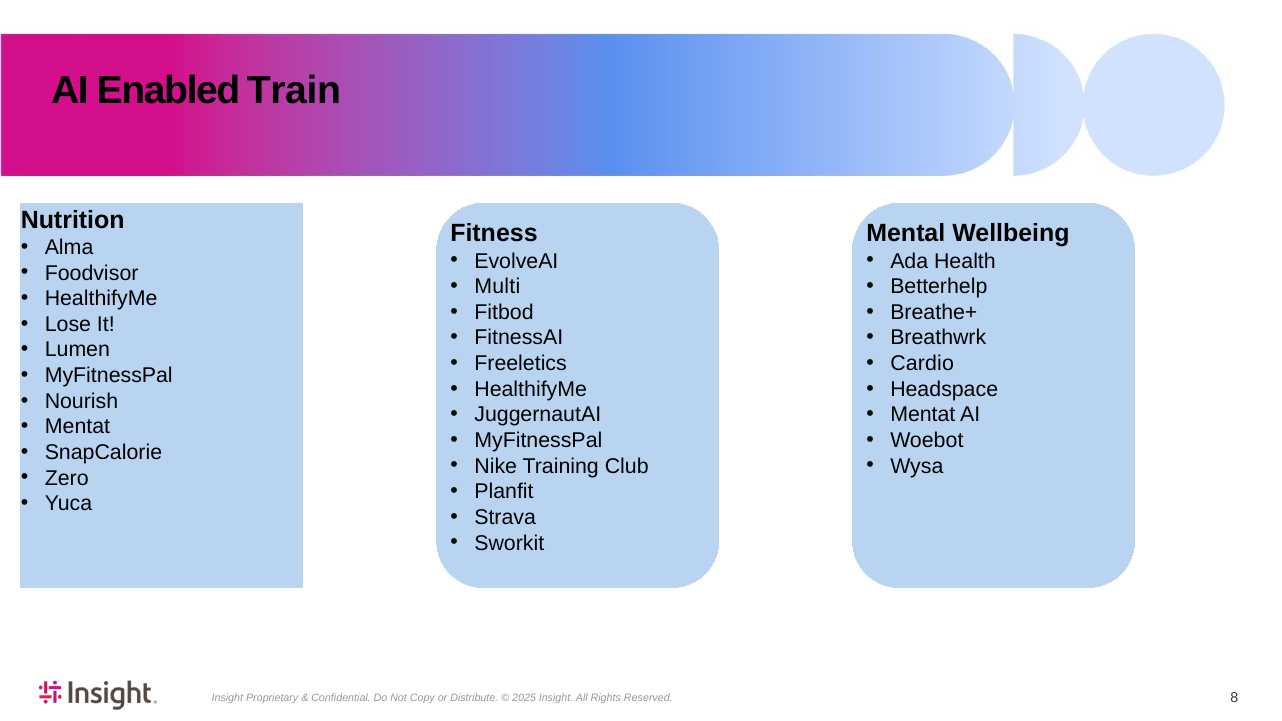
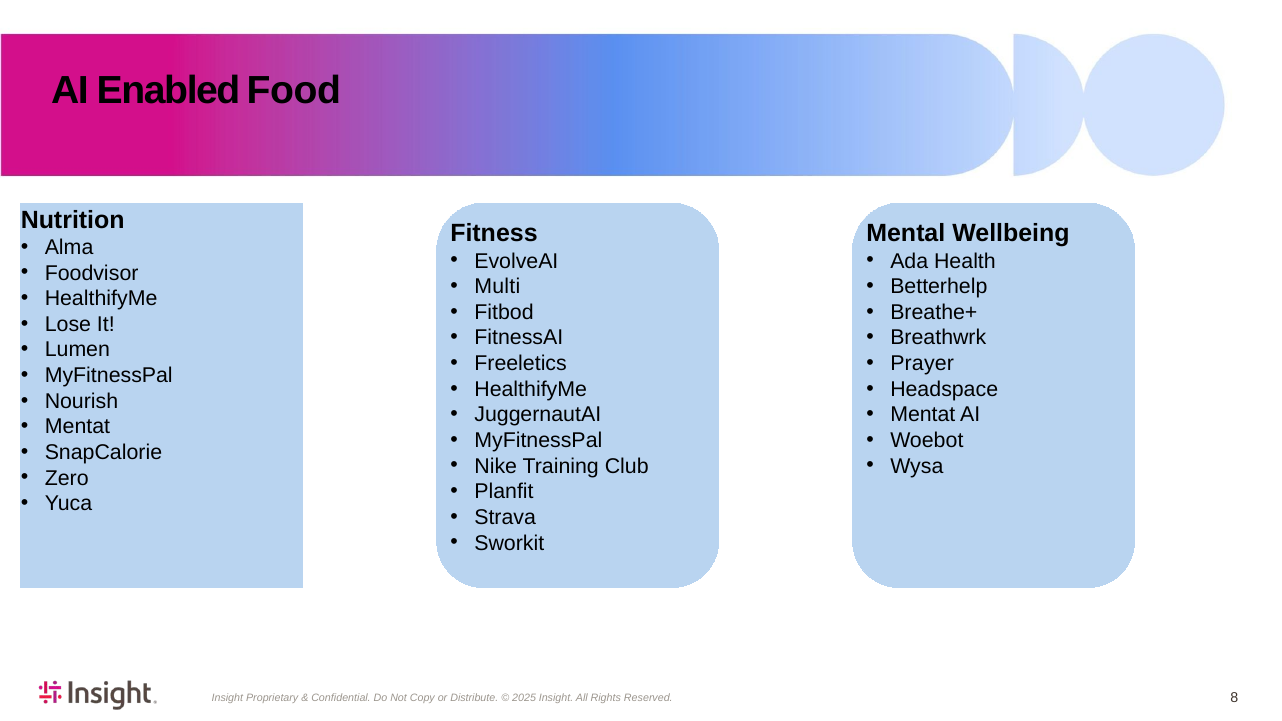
Train: Train -> Food
Cardio: Cardio -> Prayer
